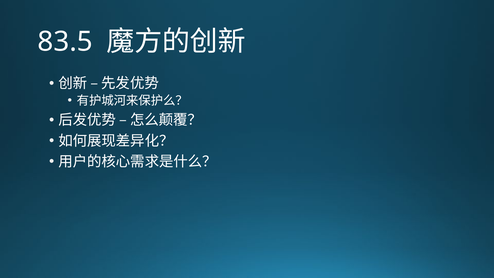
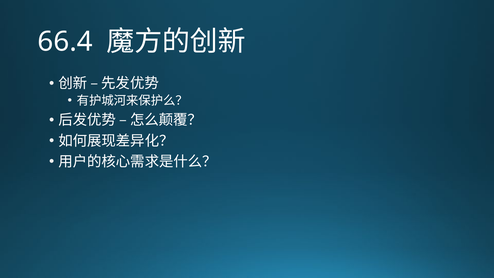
83.5: 83.5 -> 66.4
